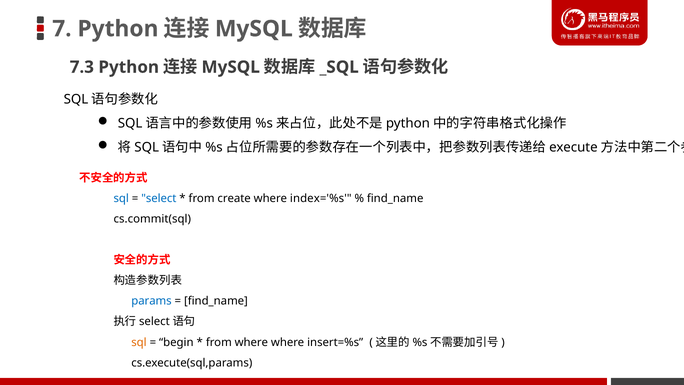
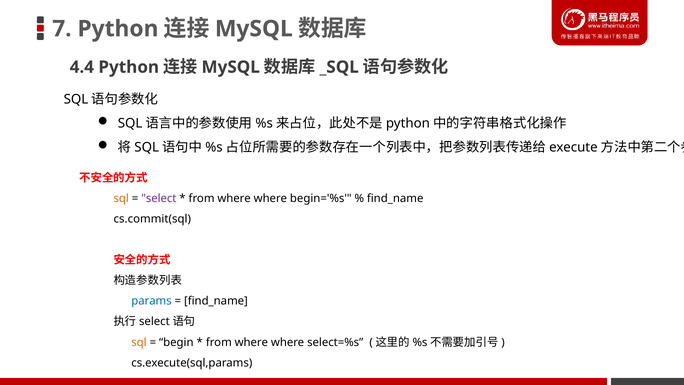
7.3: 7.3 -> 4.4
sql at (121, 198) colour: blue -> orange
select colour: blue -> purple
create at (234, 198): create -> where
index='%s: index='%s -> begin='%s
insert=%s: insert=%s -> select=%s
